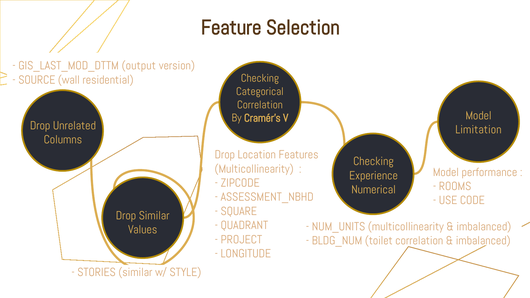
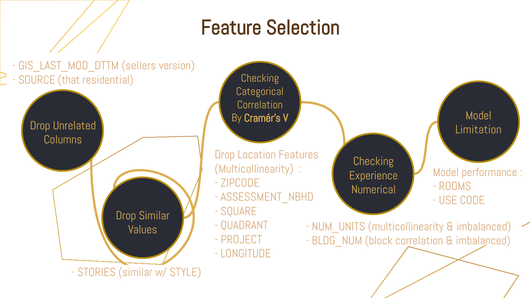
output: output -> sellers
wall: wall -> that
toilet: toilet -> block
